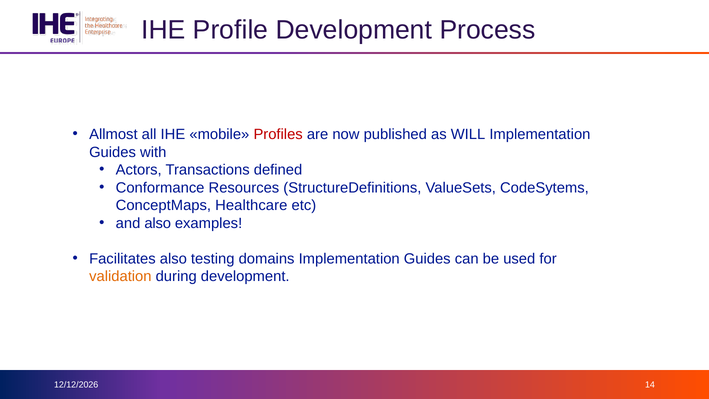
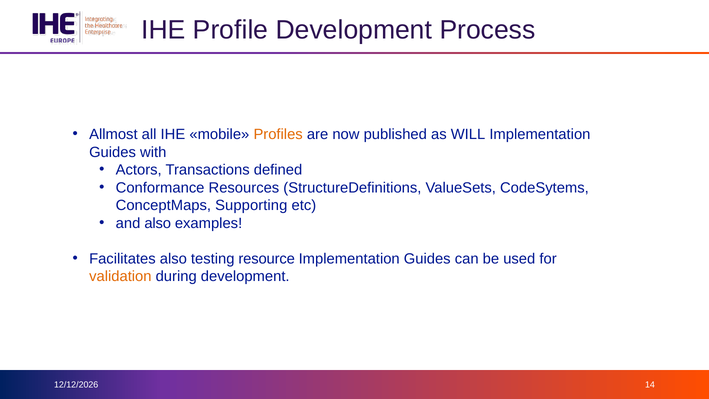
Profiles colour: red -> orange
Healthcare: Healthcare -> Supporting
domains: domains -> resource
